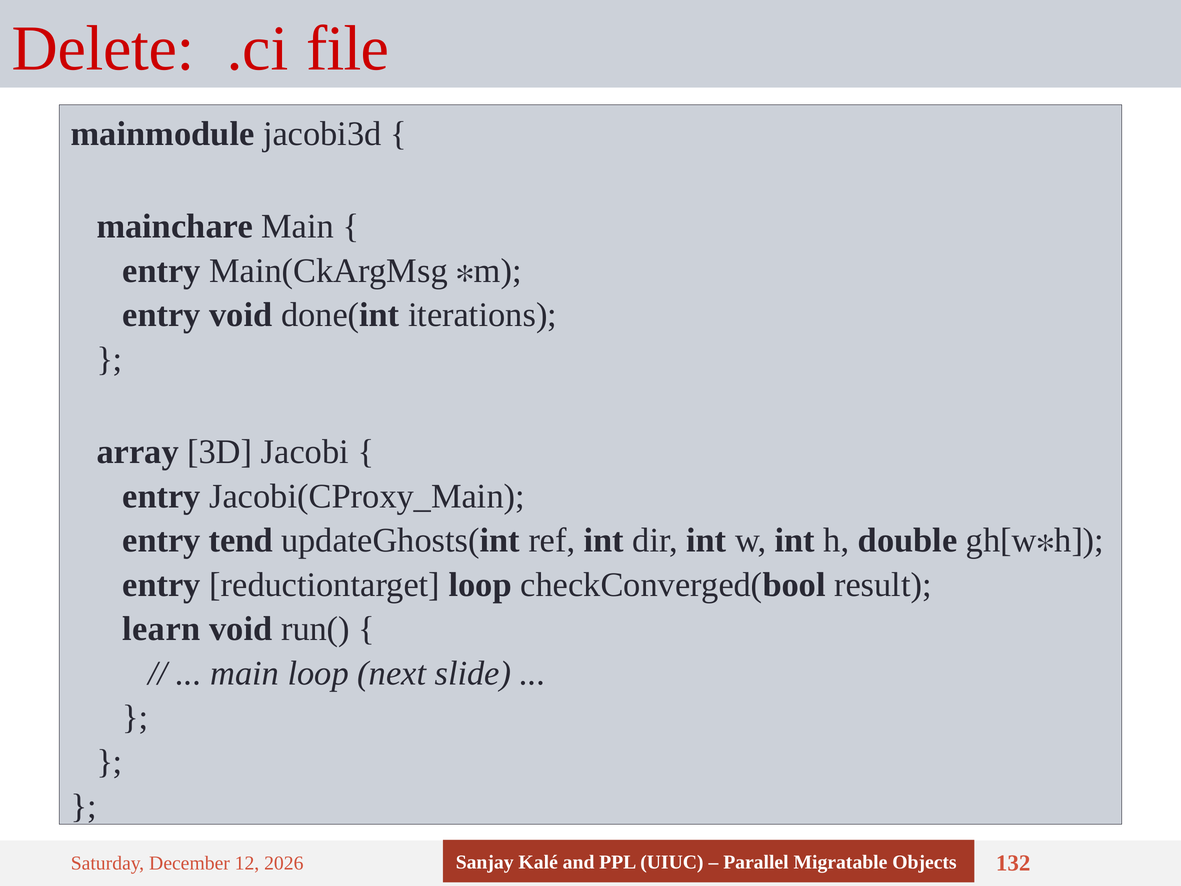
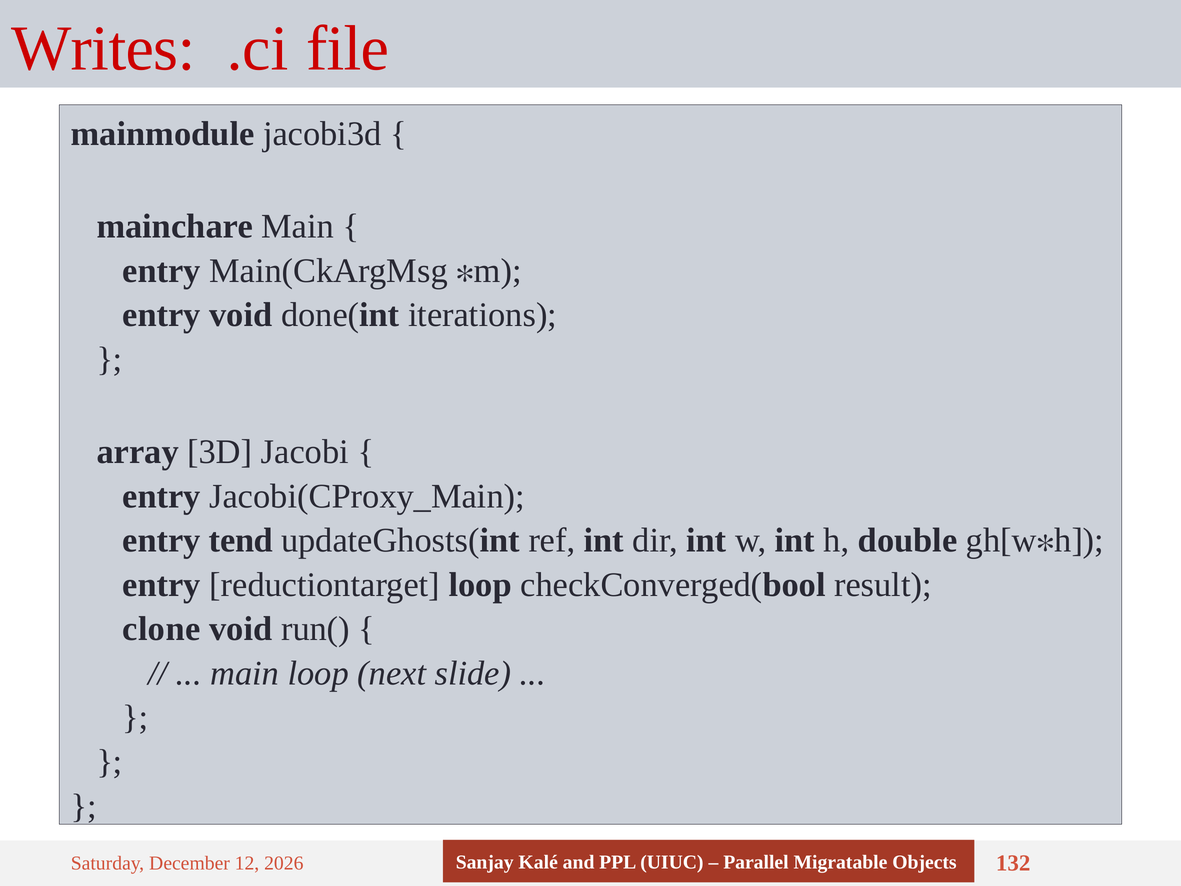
Delete: Delete -> Writes
learn: learn -> clone
